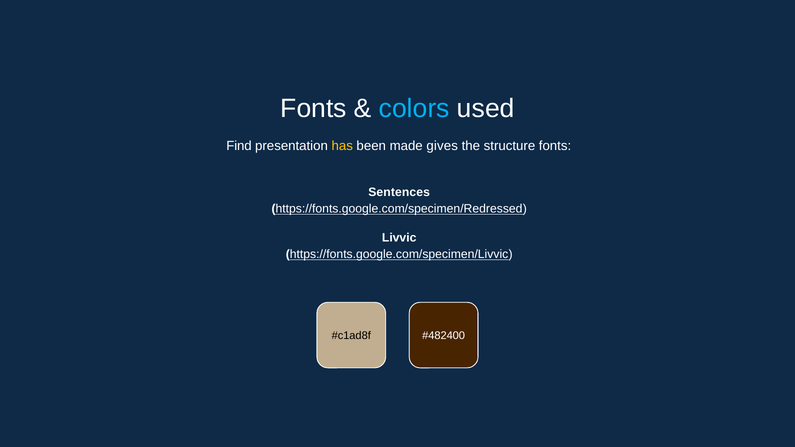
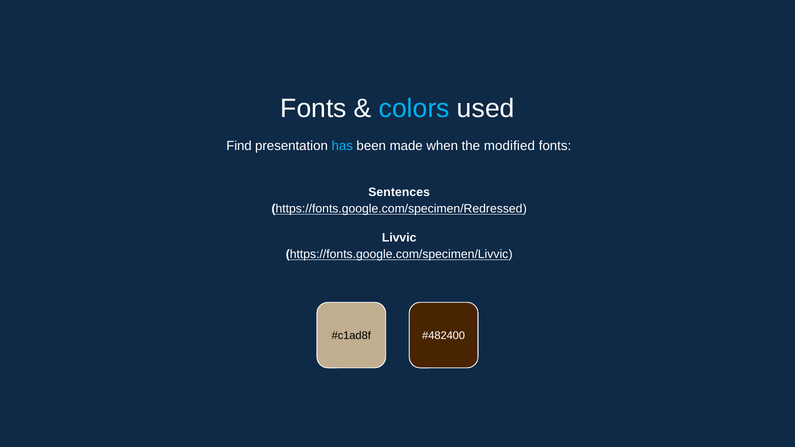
has colour: yellow -> light blue
gives: gives -> when
structure: structure -> modified
